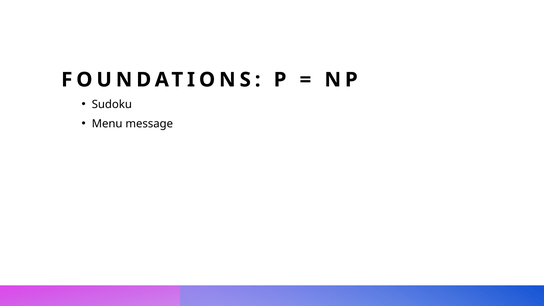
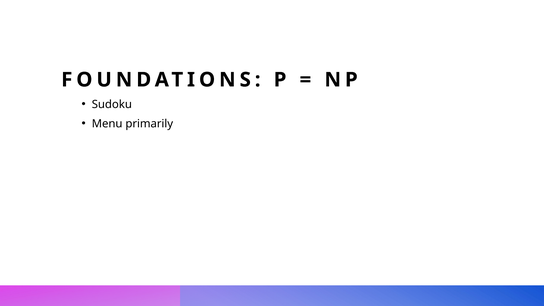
message: message -> primarily
